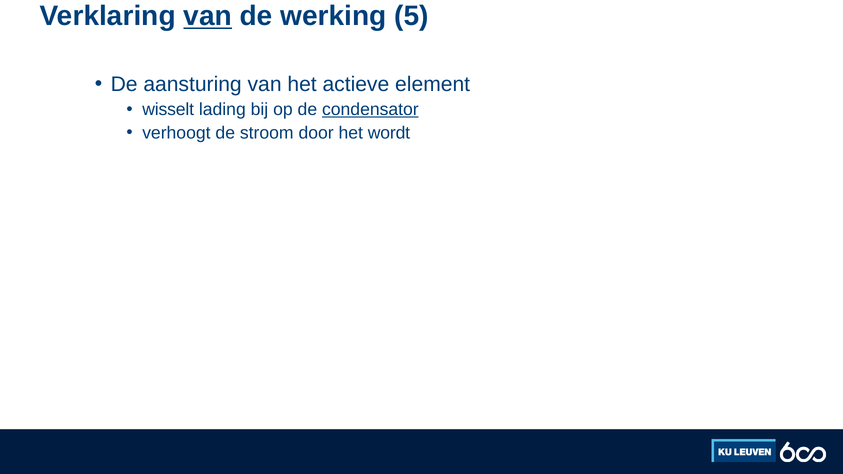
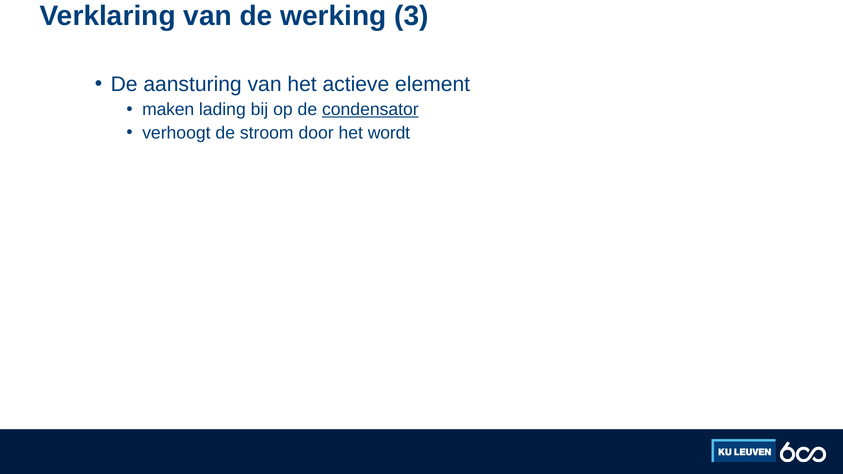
van at (208, 16) underline: present -> none
5: 5 -> 3
wisselt: wisselt -> maken
